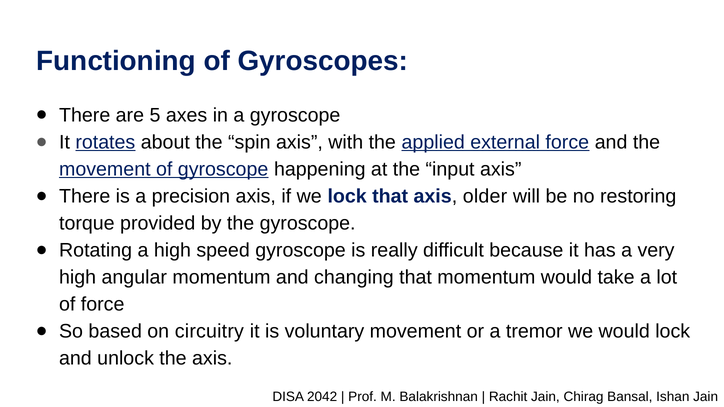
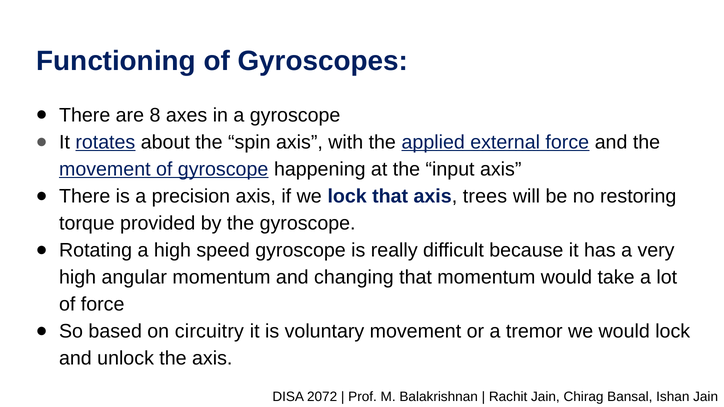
5: 5 -> 8
older: older -> trees
2042: 2042 -> 2072
